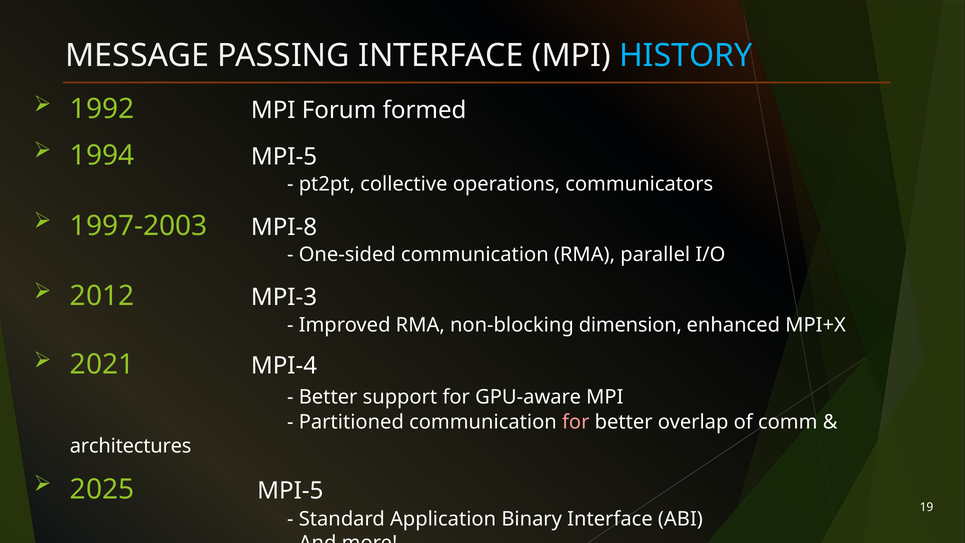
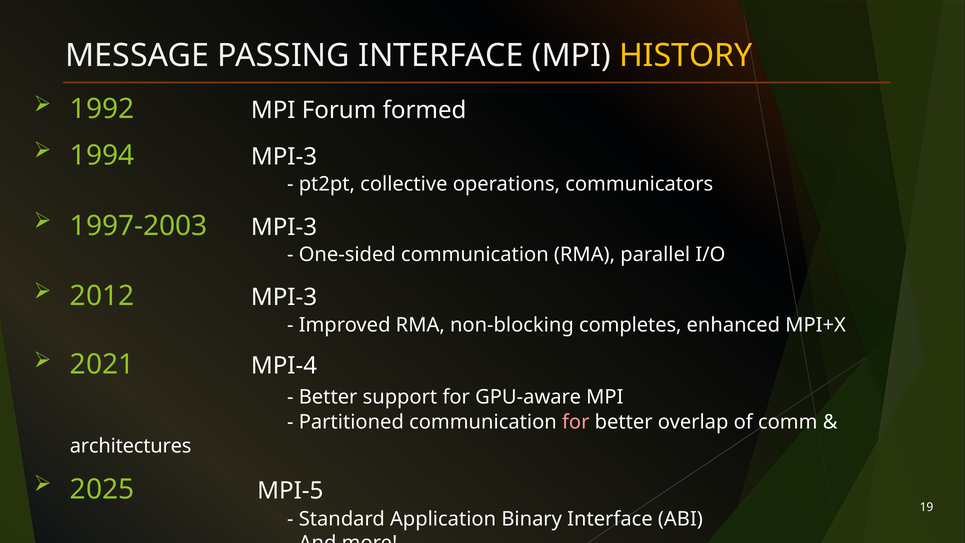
HISTORY colour: light blue -> yellow
1994 MPI-5: MPI-5 -> MPI-3
1997-2003 MPI-8: MPI-8 -> MPI-3
dimension: dimension -> completes
